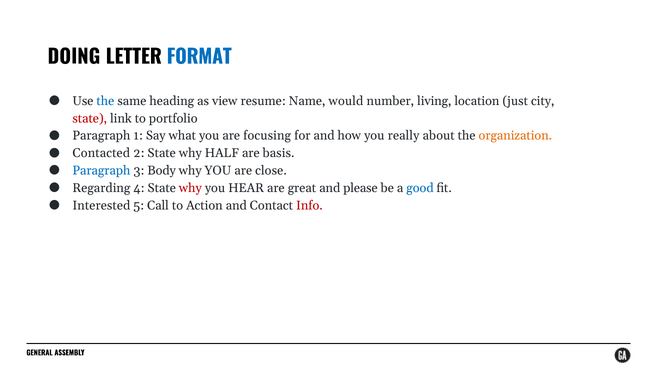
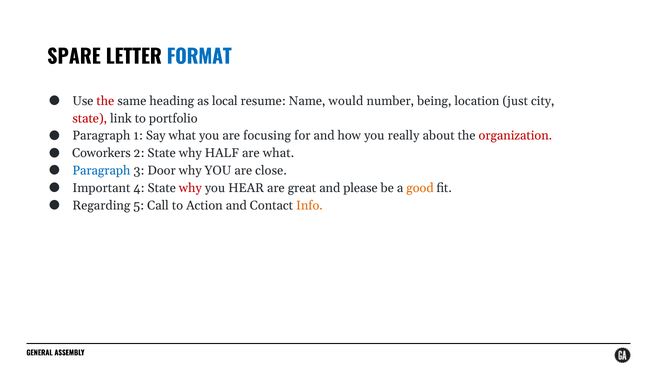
DOING: DOING -> SPARE
the at (105, 101) colour: blue -> red
view: view -> local
living: living -> being
organization colour: orange -> red
Contacted: Contacted -> Coworkers
are basis: basis -> what
Body: Body -> Door
Regarding: Regarding -> Important
good colour: blue -> orange
Interested: Interested -> Regarding
Info colour: red -> orange
